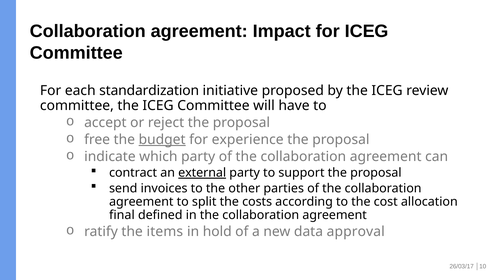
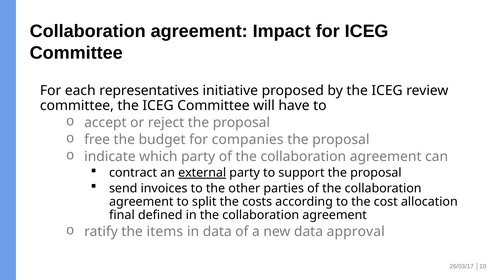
standardization: standardization -> representatives
budget underline: present -> none
experience: experience -> companies
in hold: hold -> data
